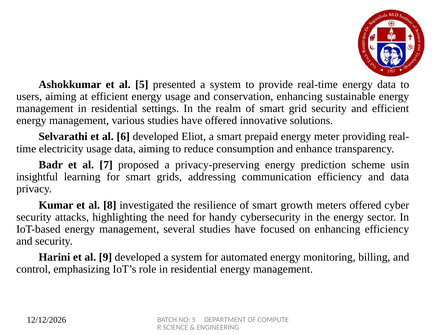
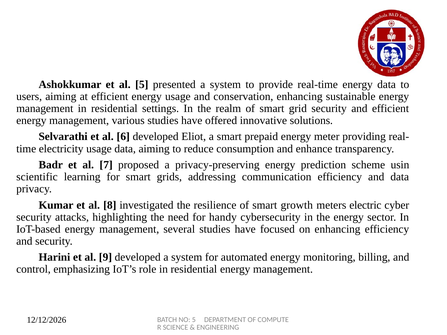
insightful: insightful -> scientific
meters offered: offered -> electric
